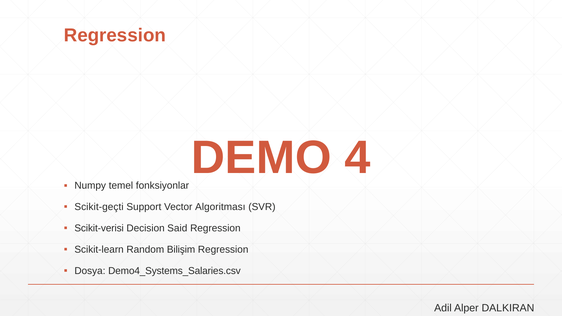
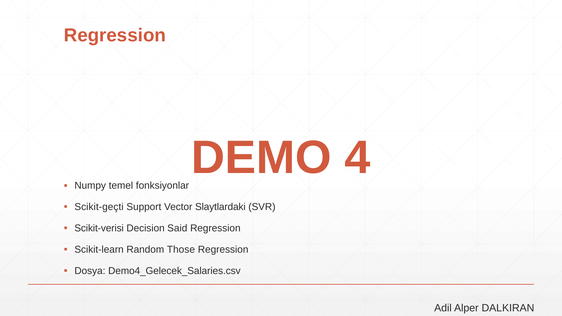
Algoritması: Algoritması -> Slaytlardaki
Bilişim: Bilişim -> Those
Demo4_Systems_Salaries.csv: Demo4_Systems_Salaries.csv -> Demo4_Gelecek_Salaries.csv
